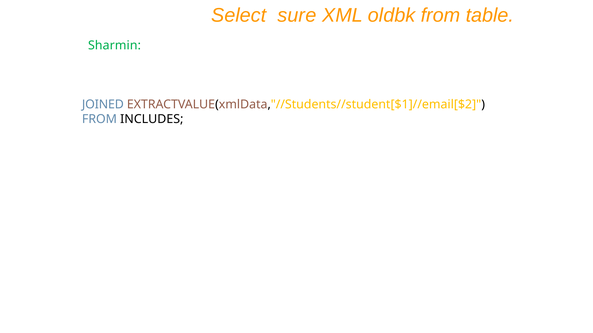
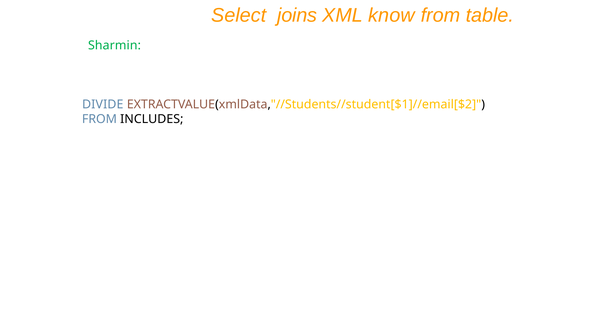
sure: sure -> joins
oldbk: oldbk -> know
JOINED: JOINED -> DIVIDE
